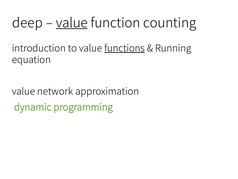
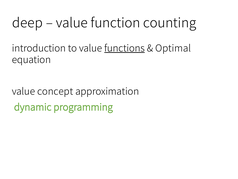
value at (72, 23) underline: present -> none
Running: Running -> Optimal
network: network -> concept
